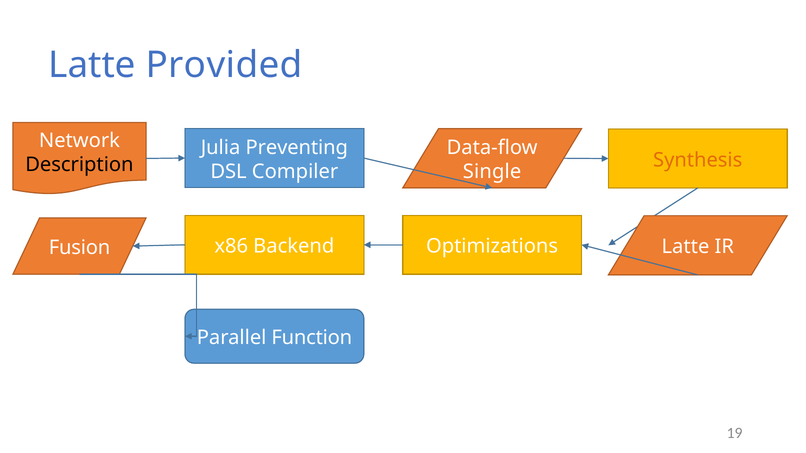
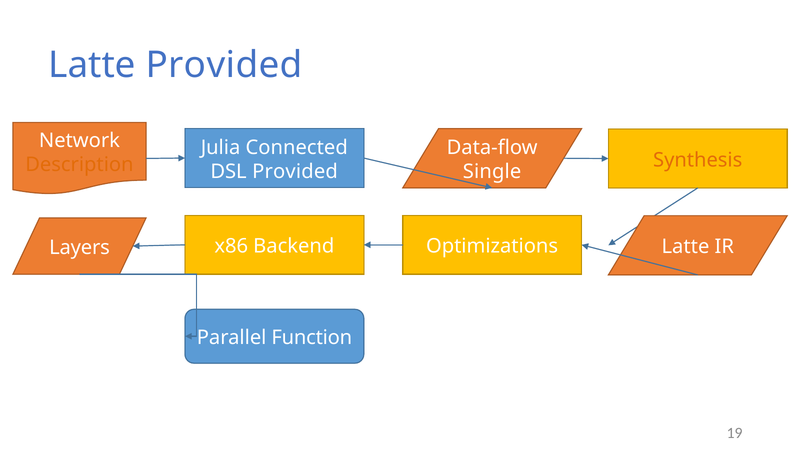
Preventing: Preventing -> Connected
Description colour: black -> orange
DSL Compiler: Compiler -> Provided
Fusion: Fusion -> Layers
